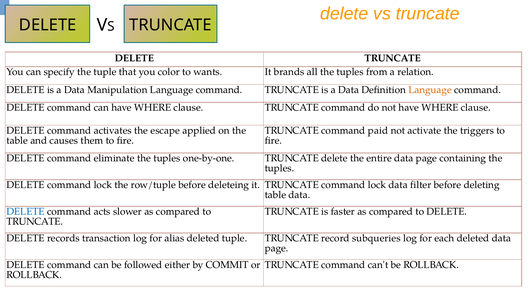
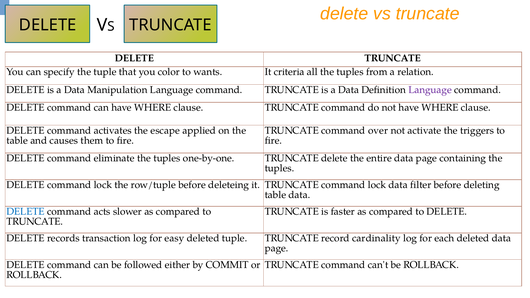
brands: brands -> criteria
Language at (430, 90) colour: orange -> purple
paid: paid -> over
alias: alias -> easy
subqueries: subqueries -> cardinality
